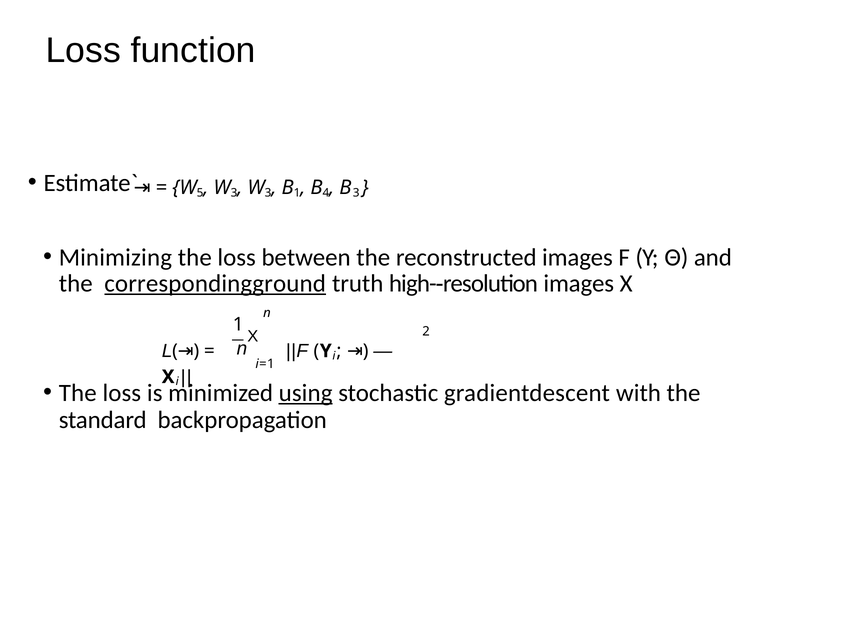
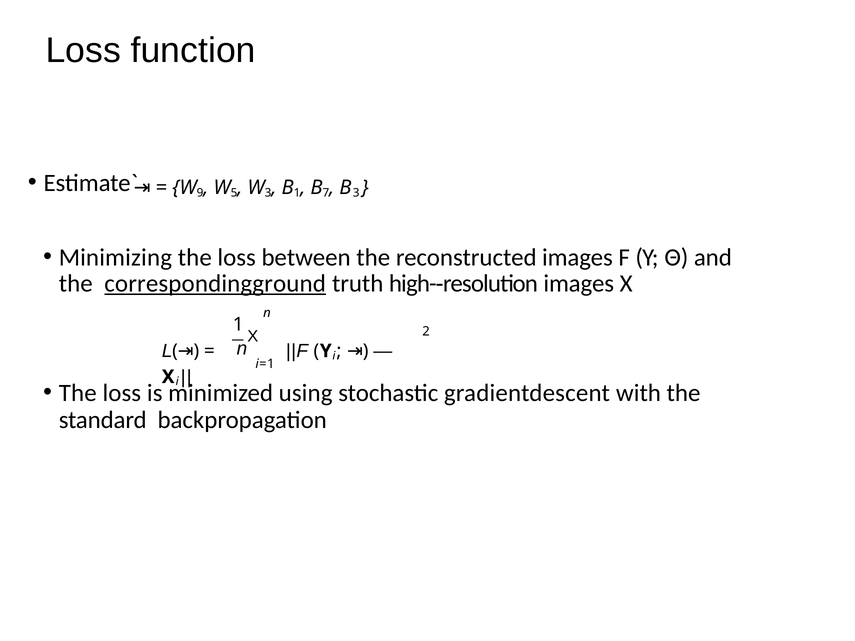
5: 5 -> 9
3 at (234, 193): 3 -> 5
4: 4 -> 7
using underline: present -> none
